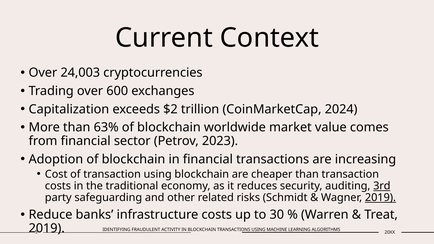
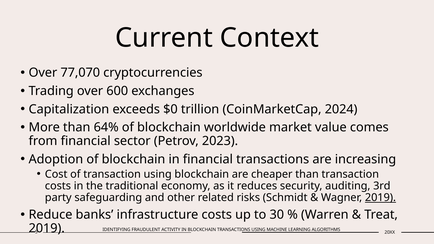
24,003: 24,003 -> 77,070
$2: $2 -> $0
63%: 63% -> 64%
3rd underline: present -> none
